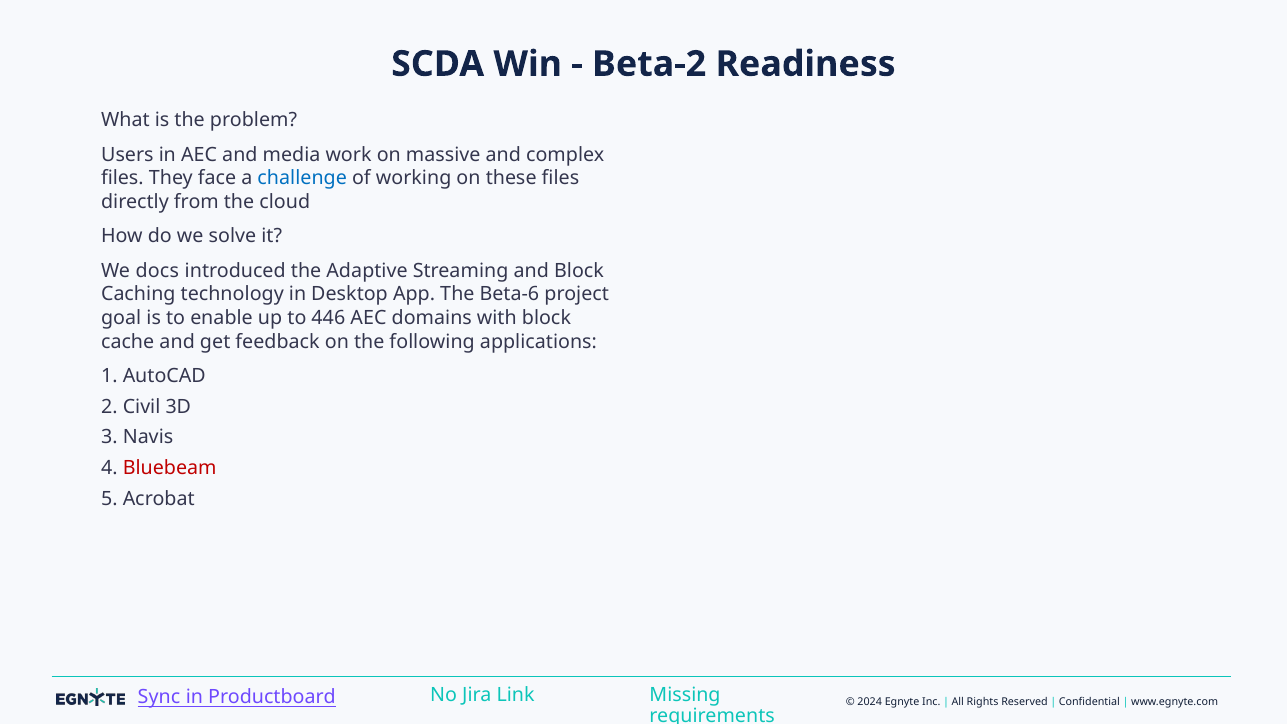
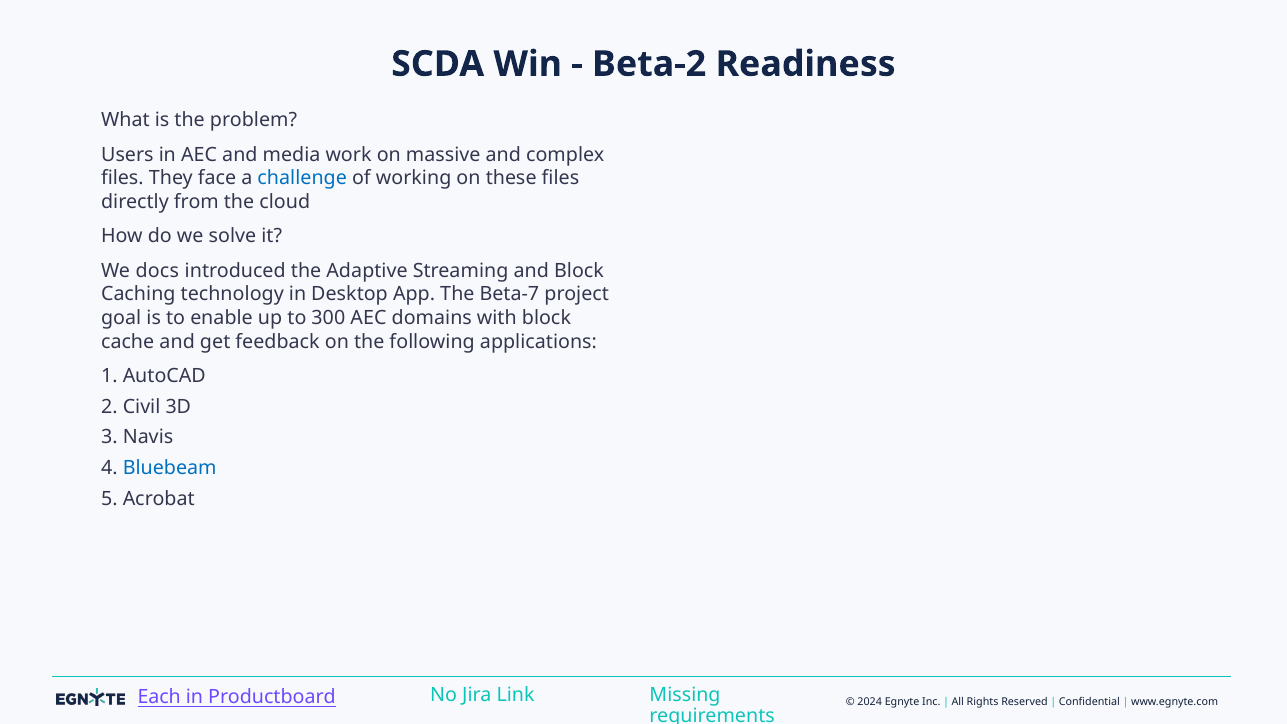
Beta-6: Beta-6 -> Beta-7
446: 446 -> 300
Bluebeam colour: red -> blue
Sync: Sync -> Each
